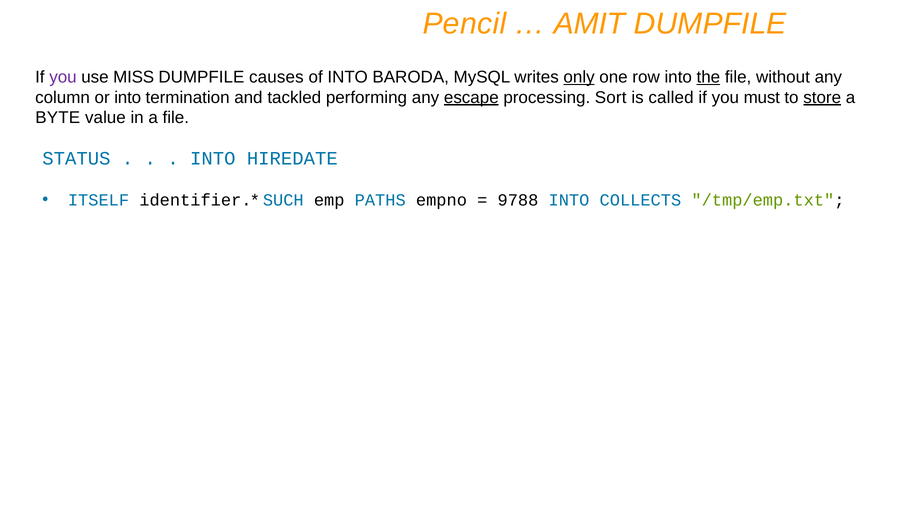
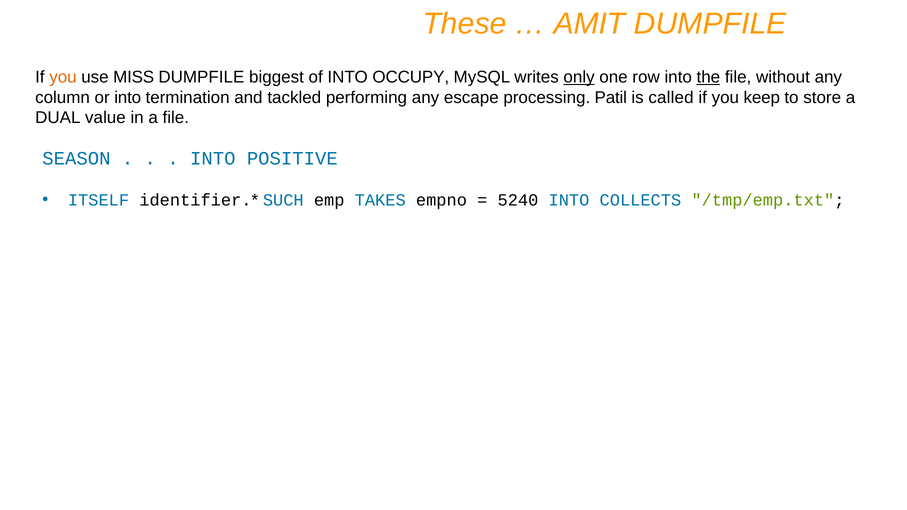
Pencil: Pencil -> These
you at (63, 77) colour: purple -> orange
causes: causes -> biggest
BARODA: BARODA -> OCCUPY
escape underline: present -> none
Sort: Sort -> Patil
must: must -> keep
store underline: present -> none
BYTE: BYTE -> DUAL
STATUS: STATUS -> SEASON
HIREDATE: HIREDATE -> POSITIVE
PATHS: PATHS -> TAKES
9788: 9788 -> 5240
